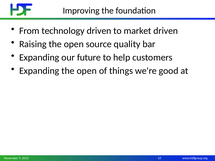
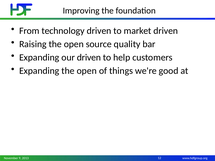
our future: future -> driven
